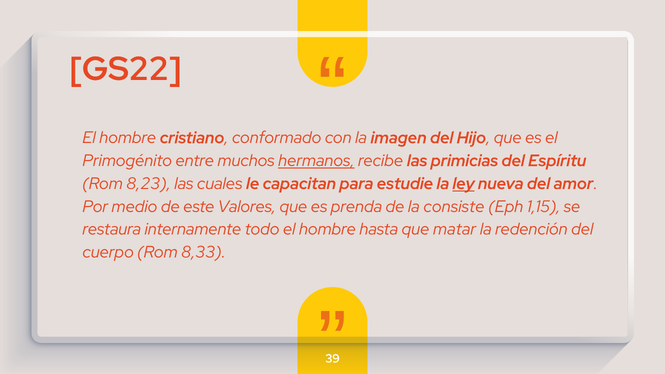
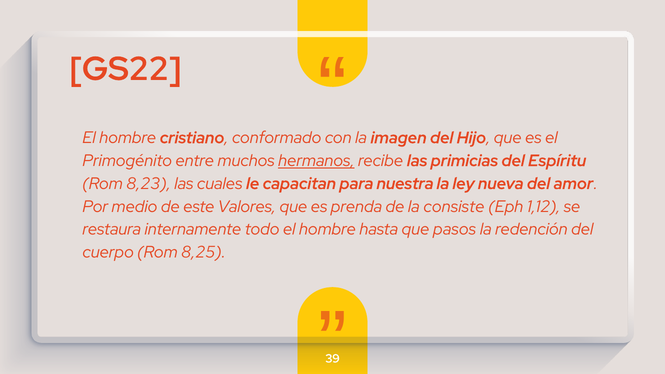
estudie: estudie -> nuestra
ley underline: present -> none
1,15: 1,15 -> 1,12
matar: matar -> pasos
8,33: 8,33 -> 8,25
